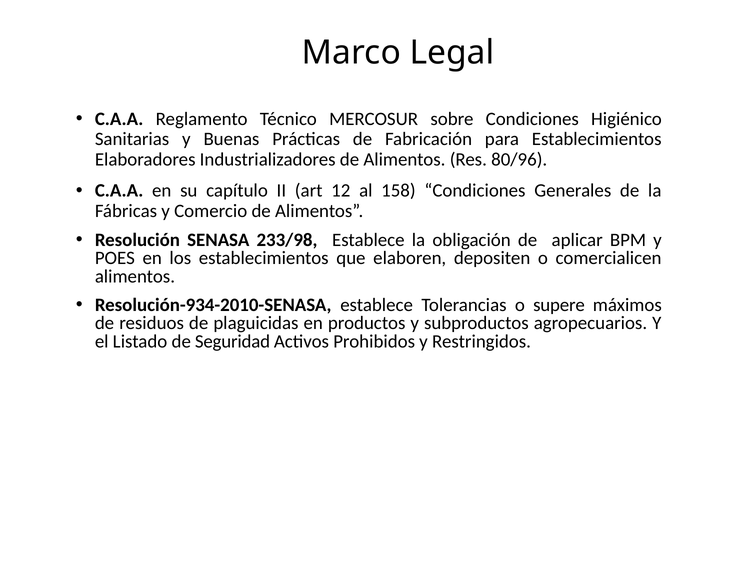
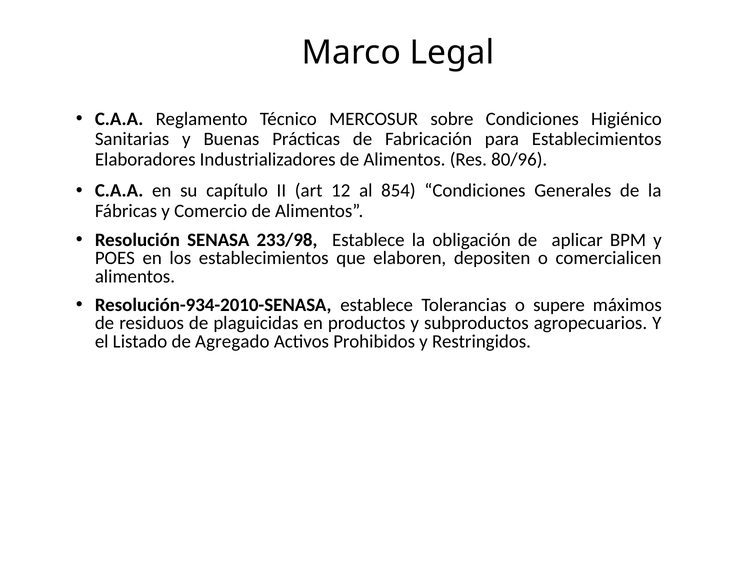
158: 158 -> 854
Seguridad: Seguridad -> Agregado
